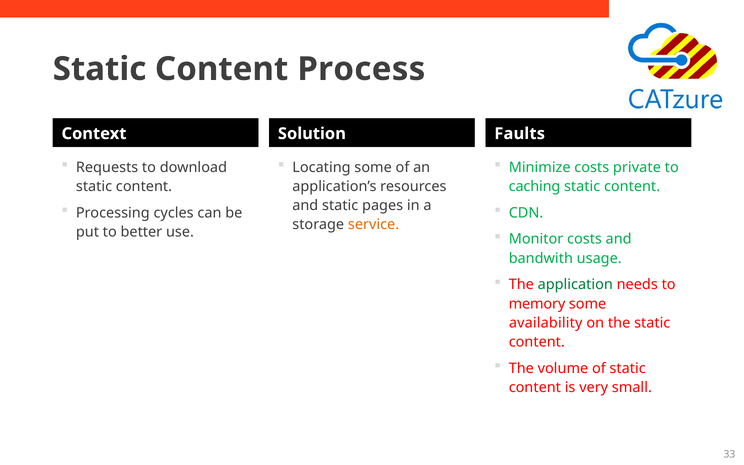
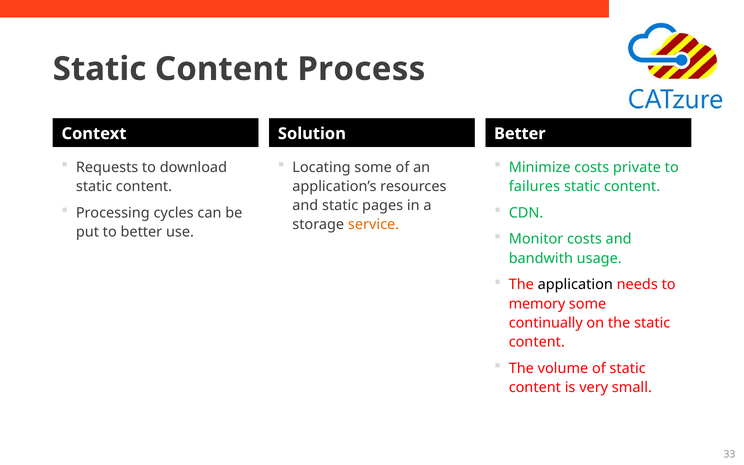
Solution Faults: Faults -> Better
caching: caching -> failures
application colour: green -> black
availability: availability -> continually
